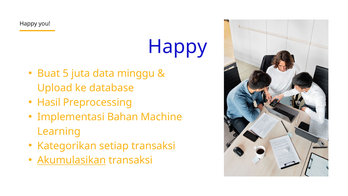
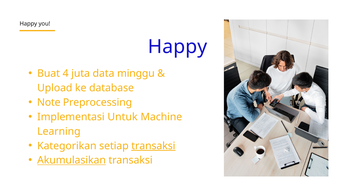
5: 5 -> 4
Hasil: Hasil -> Note
Bahan: Bahan -> Untuk
transaksi at (153, 146) underline: none -> present
